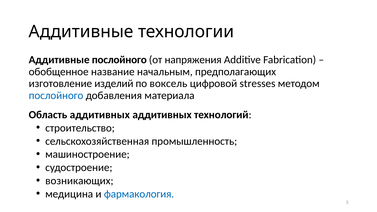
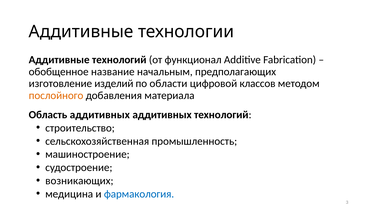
Аддитивные послойного: послойного -> технологий
напряжения: напряжения -> функционал
воксель: воксель -> области
stresses: stresses -> классов
послойного at (56, 95) colour: blue -> orange
